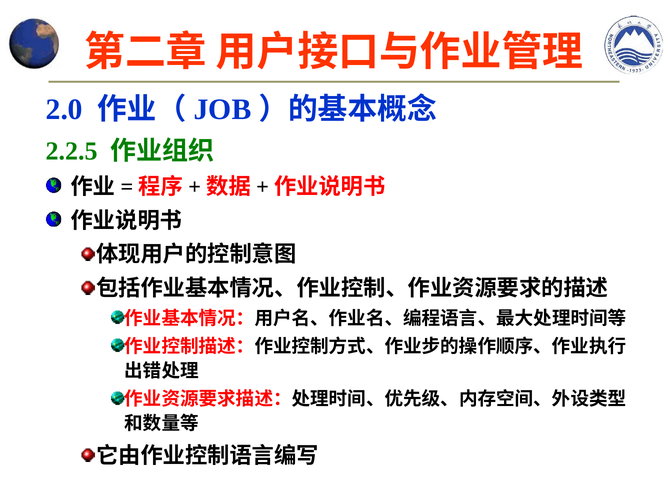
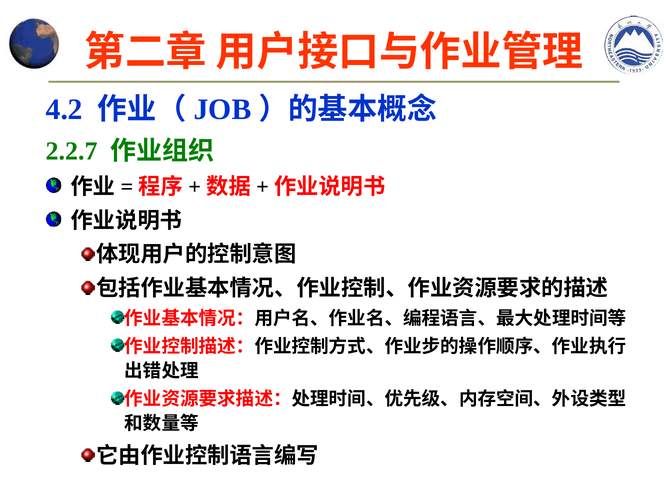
2.0: 2.0 -> 4.2
2.2.5: 2.2.5 -> 2.2.7
